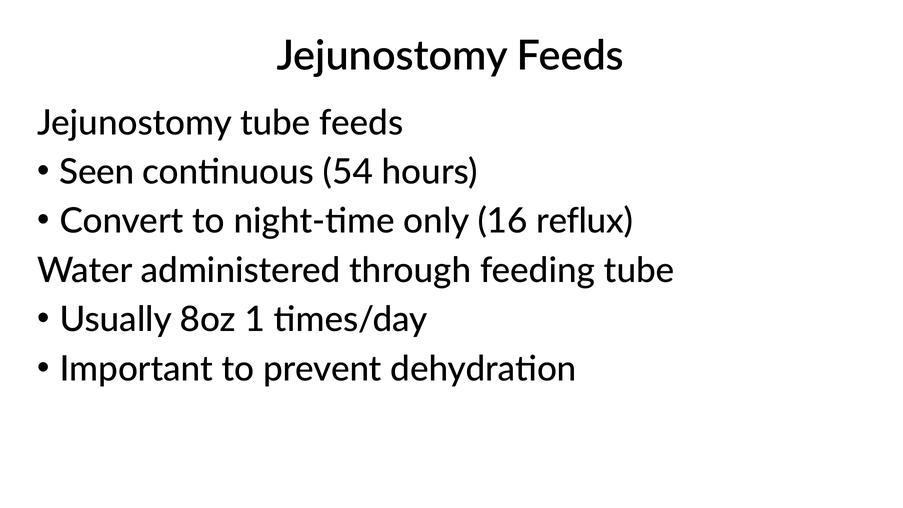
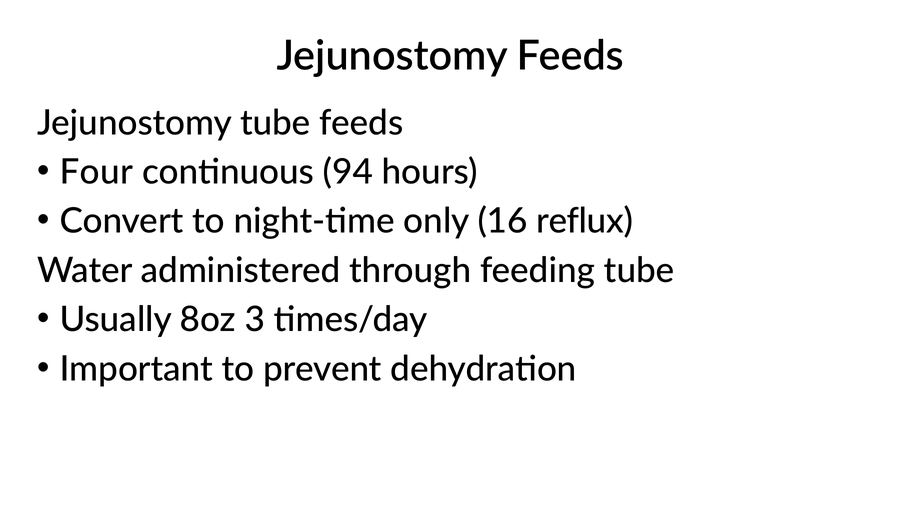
Seen: Seen -> Four
54: 54 -> 94
1: 1 -> 3
